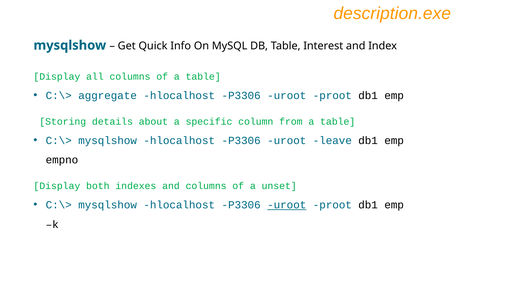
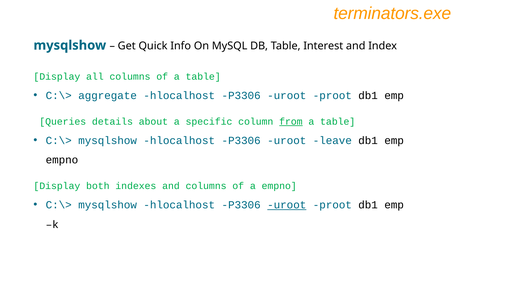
description.exe: description.exe -> terminators.exe
Storing: Storing -> Queries
from underline: none -> present
a unset: unset -> empno
